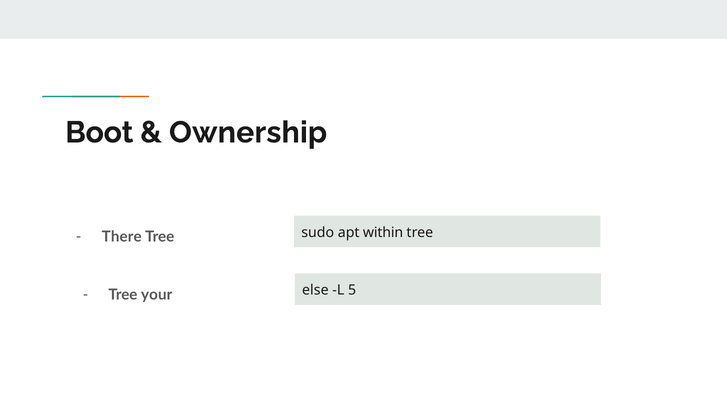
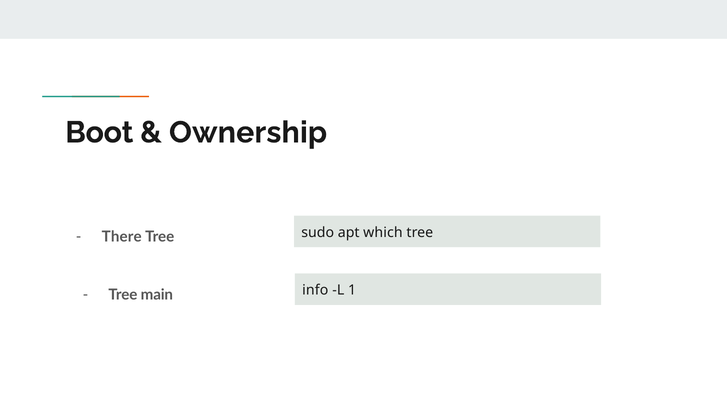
within: within -> which
else: else -> info
5: 5 -> 1
your: your -> main
